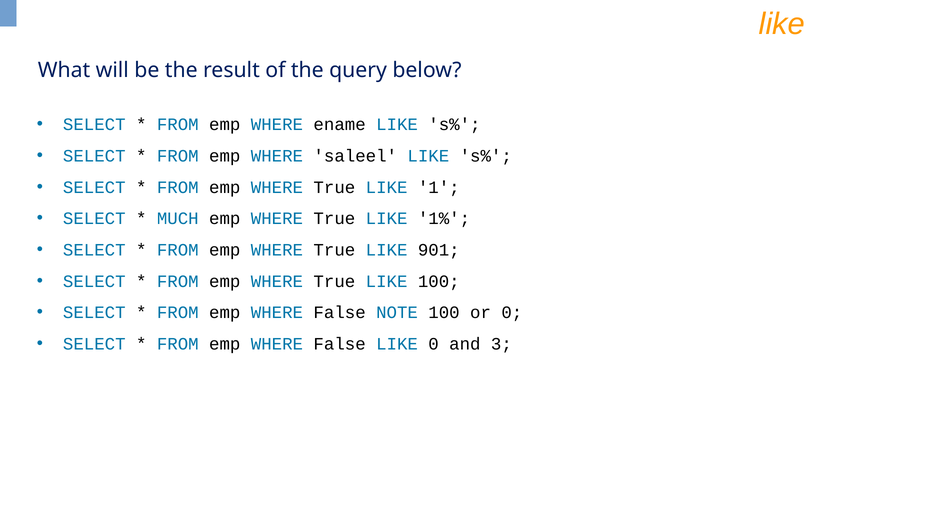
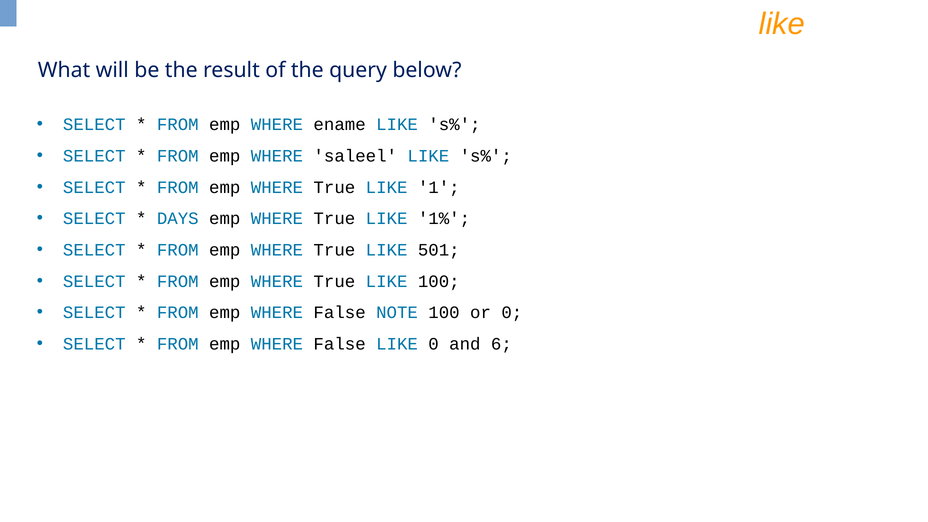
MUCH: MUCH -> DAYS
901: 901 -> 501
3: 3 -> 6
